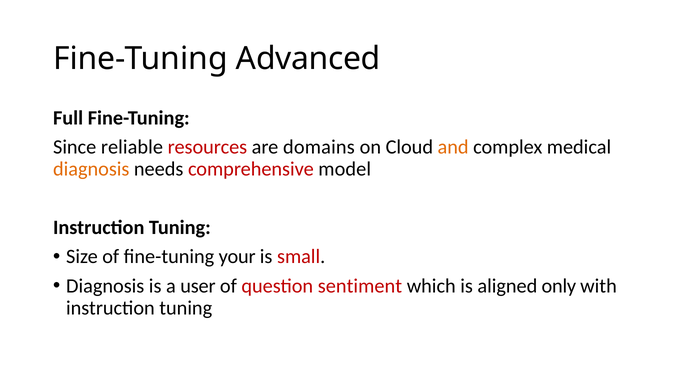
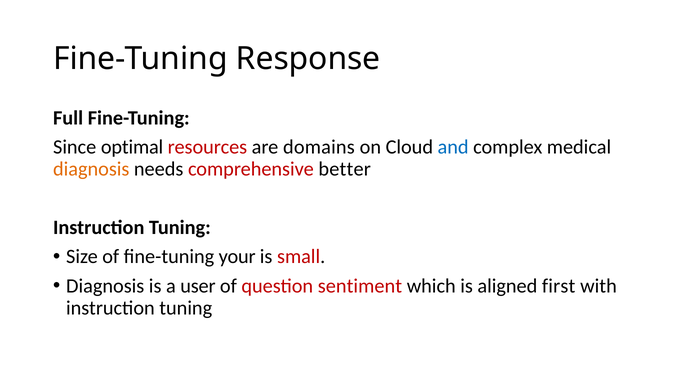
Advanced: Advanced -> Response
reliable: reliable -> optimal
and colour: orange -> blue
model: model -> better
only: only -> first
